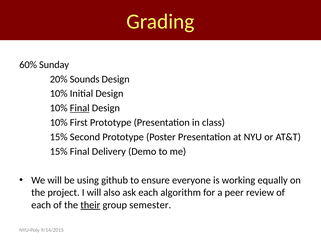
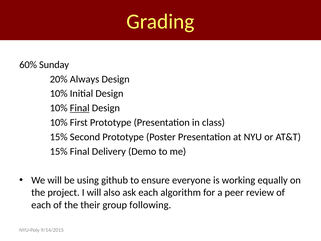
Sounds: Sounds -> Always
their underline: present -> none
semester: semester -> following
